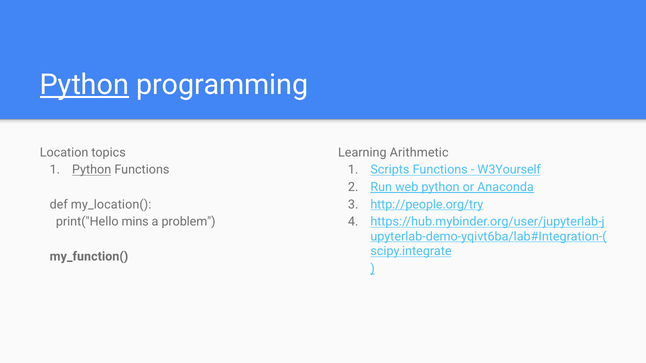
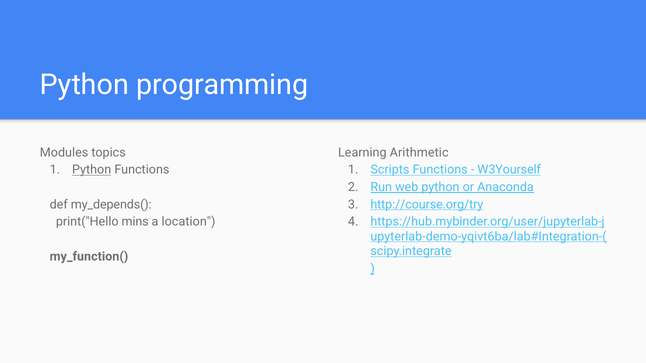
Python at (84, 85) underline: present -> none
Location: Location -> Modules
my_location(: my_location( -> my_depends(
http://people.org/try: http://people.org/try -> http://course.org/try
problem: problem -> location
